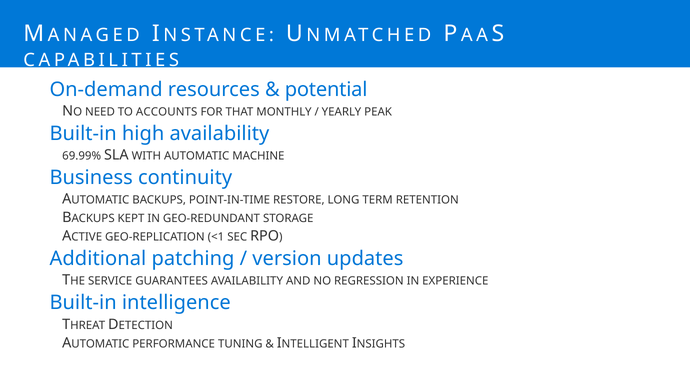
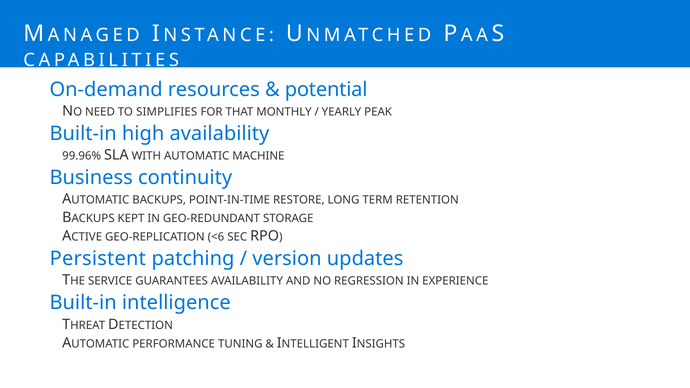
ACCOUNTS: ACCOUNTS -> SIMPLIFIES
69.99%: 69.99% -> 99.96%
<1: <1 -> <6
Additional: Additional -> Persistent
